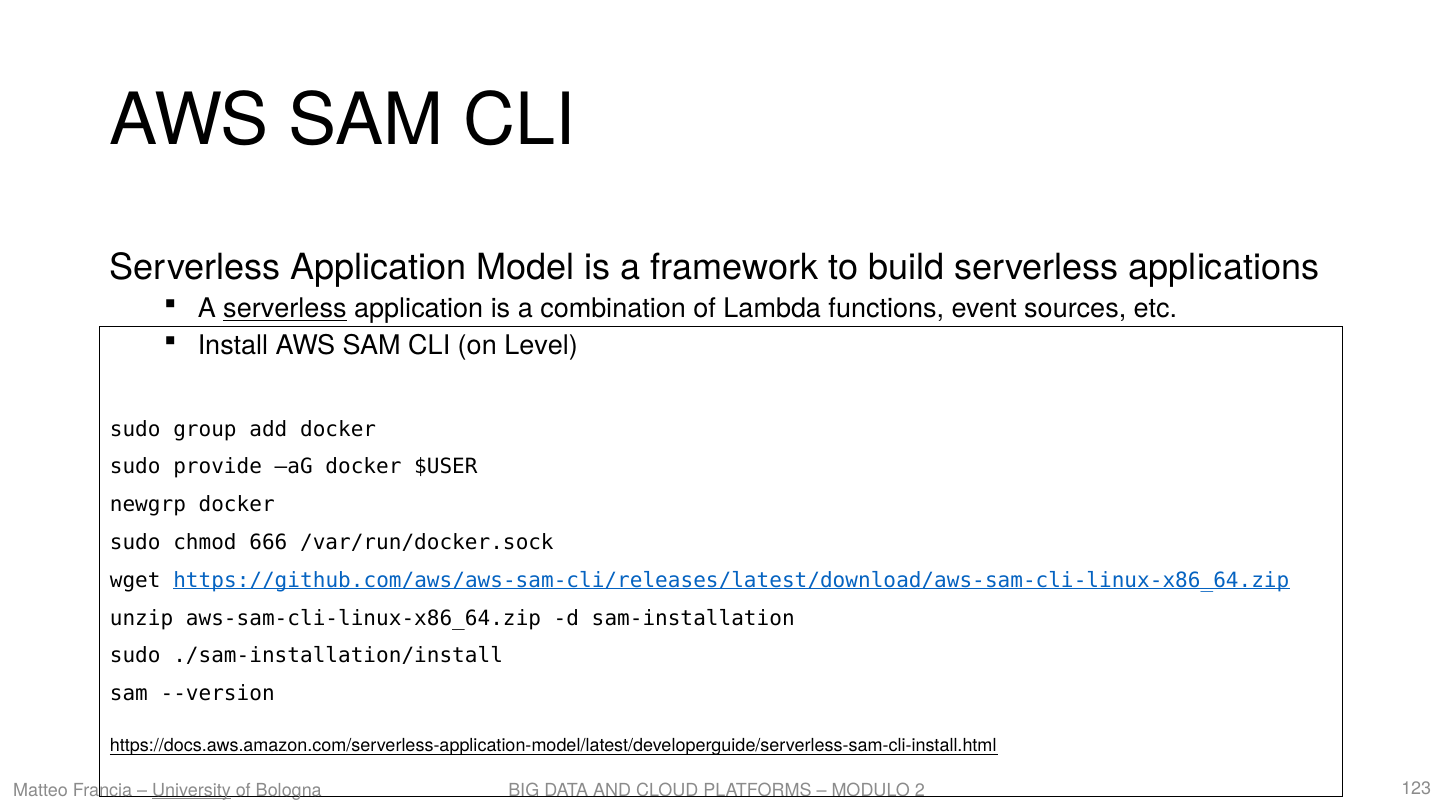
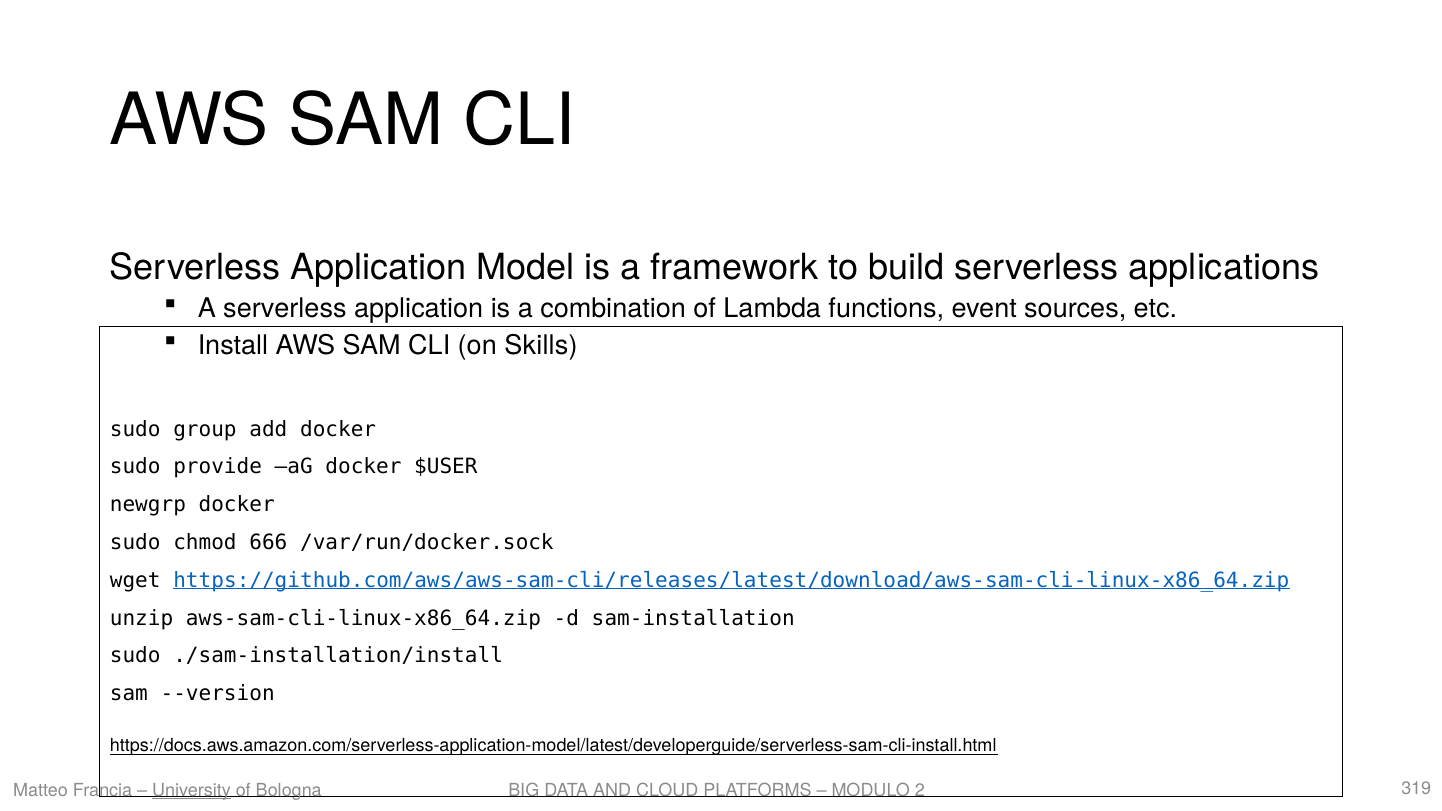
serverless at (285, 309) underline: present -> none
Level: Level -> Skills
123: 123 -> 319
